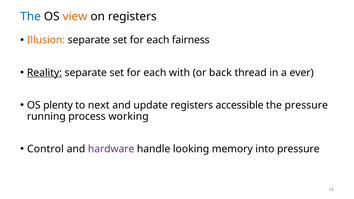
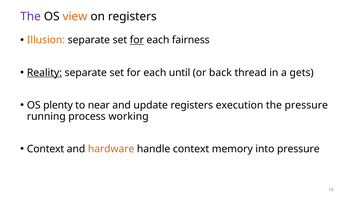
The at (31, 17) colour: blue -> purple
for at (137, 40) underline: none -> present
with: with -> until
ever: ever -> gets
next: next -> near
accessible: accessible -> execution
Control at (45, 149): Control -> Context
hardware colour: purple -> orange
handle looking: looking -> context
